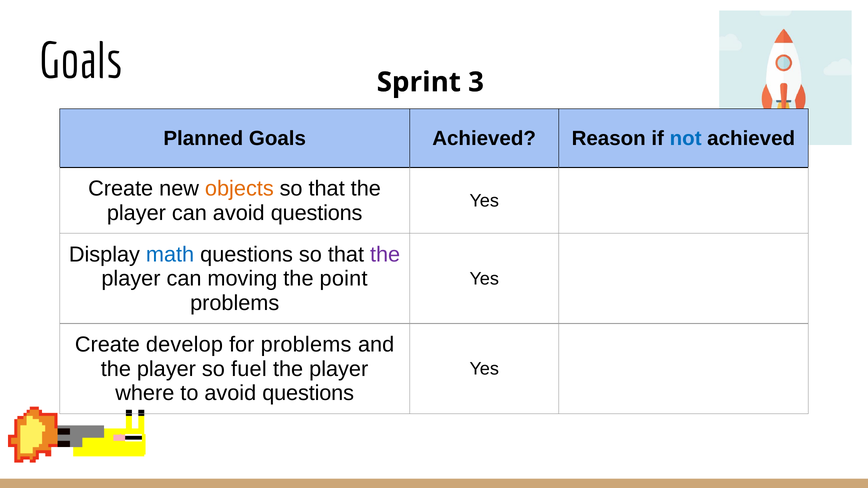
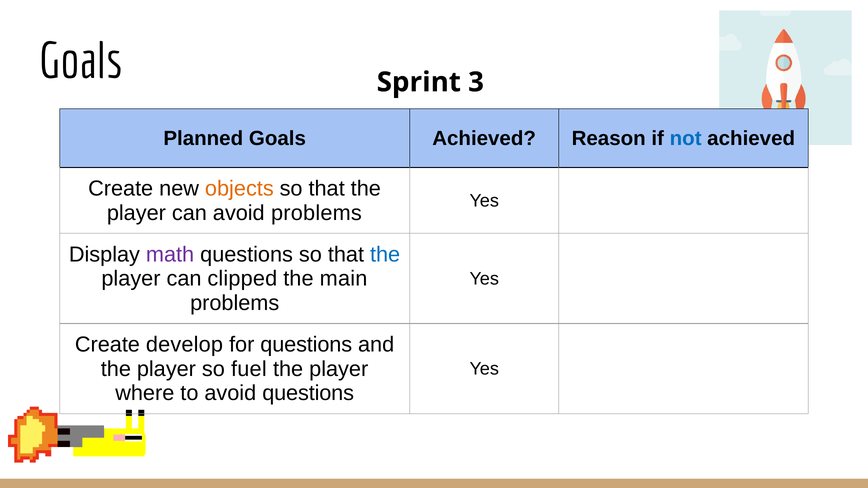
can avoid questions: questions -> problems
math colour: blue -> purple
the at (385, 255) colour: purple -> blue
moving: moving -> clipped
point: point -> main
for problems: problems -> questions
